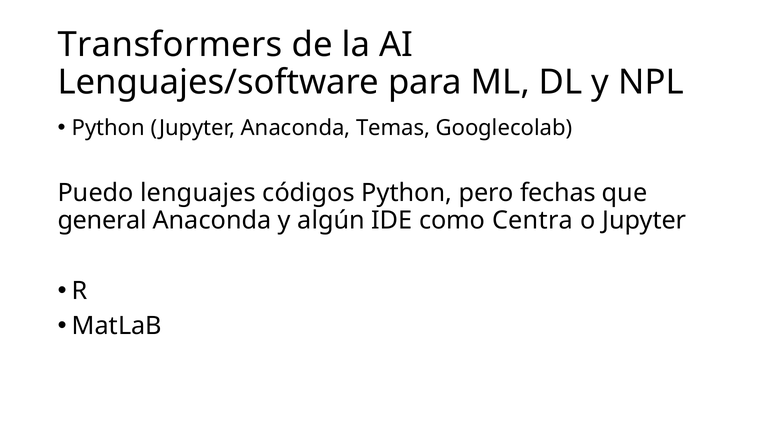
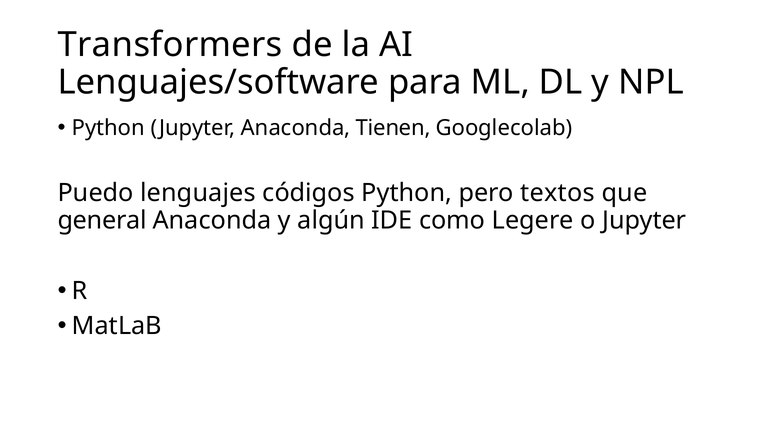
Temas: Temas -> Tienen
fechas: fechas -> textos
Centra: Centra -> Legere
